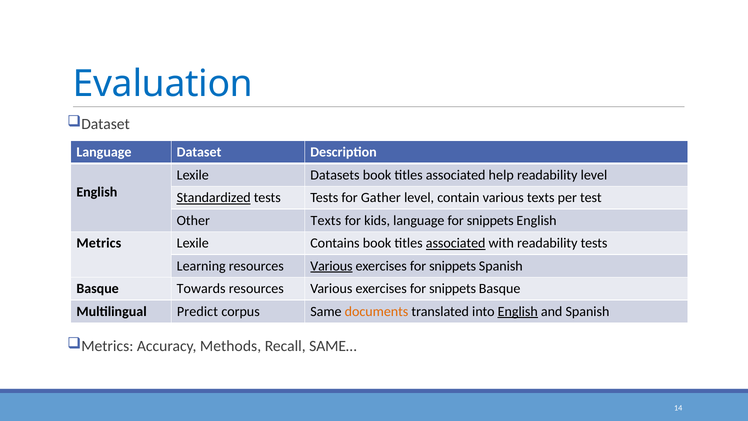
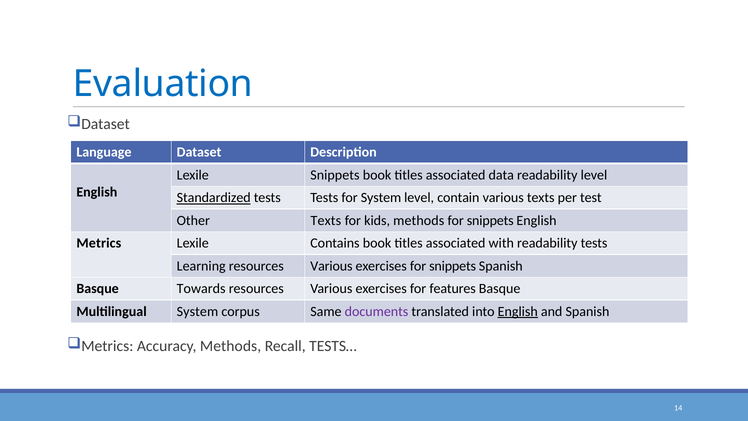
Lexile Datasets: Datasets -> Snippets
help: help -> data
for Gather: Gather -> System
kids language: language -> methods
associated at (456, 243) underline: present -> none
Various at (331, 266) underline: present -> none
snippets at (453, 289): snippets -> features
Multilingual Predict: Predict -> System
documents colour: orange -> purple
SAME…: SAME… -> TESTS…
